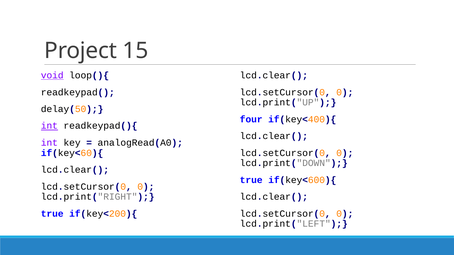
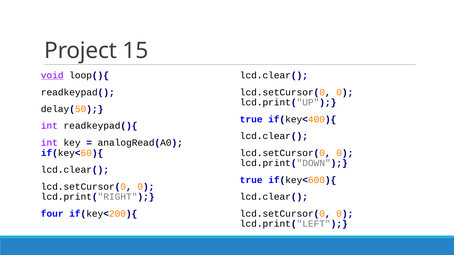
four at (251, 119): four -> true
int at (49, 126) underline: present -> none
true at (52, 214): true -> four
